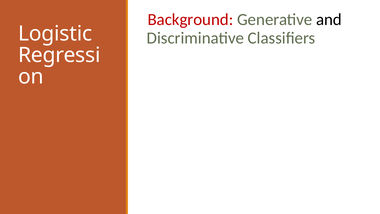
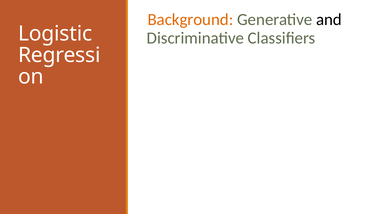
Background colour: red -> orange
